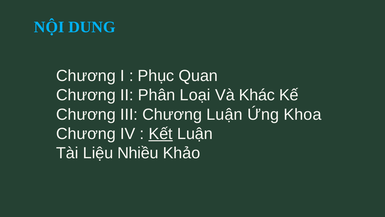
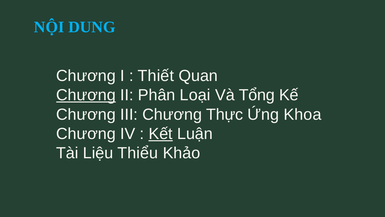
Phục: Phục -> Thiết
Chương at (86, 95) underline: none -> present
Khác: Khác -> Tổng
Chương Luận: Luận -> Thực
Nhiều: Nhiều -> Thiểu
